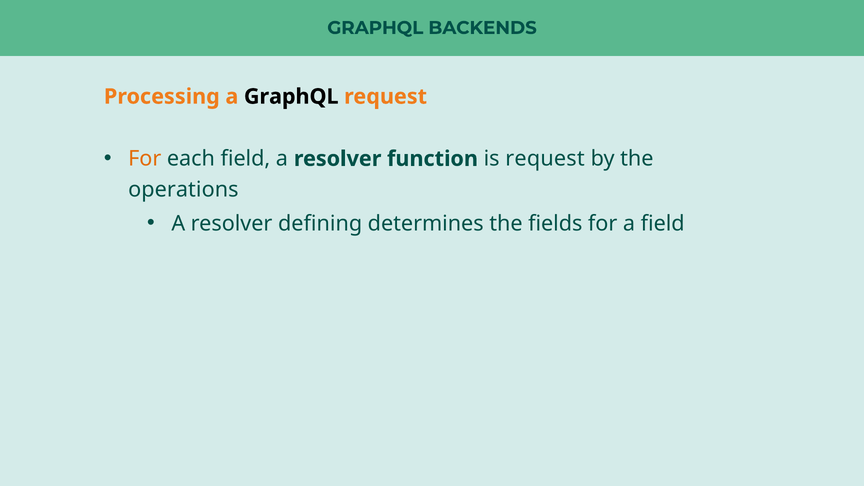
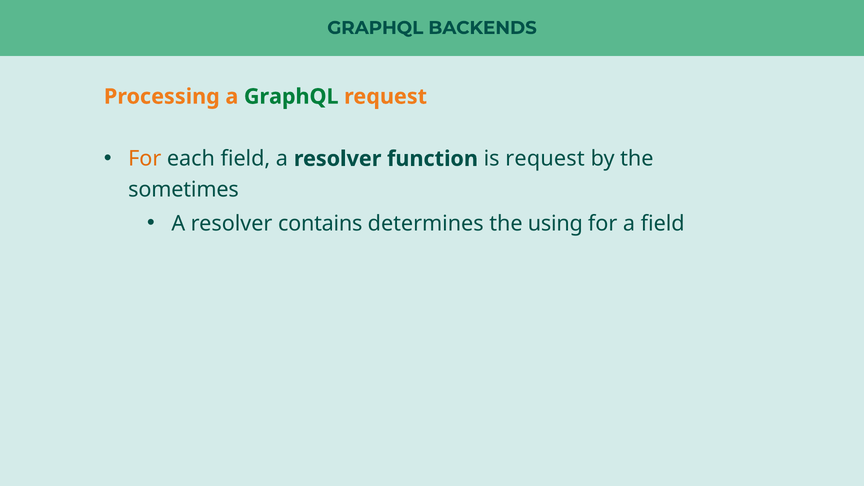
GraphQL at (291, 97) colour: black -> green
operations: operations -> sometimes
defining: defining -> contains
fields: fields -> using
